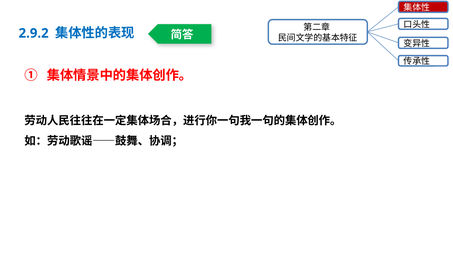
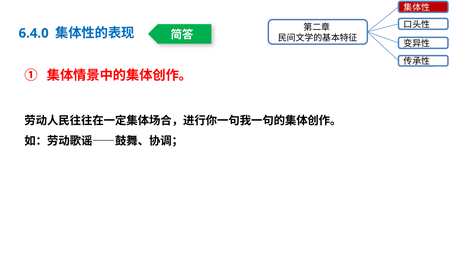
2.9.2: 2.9.2 -> 6.4.0
